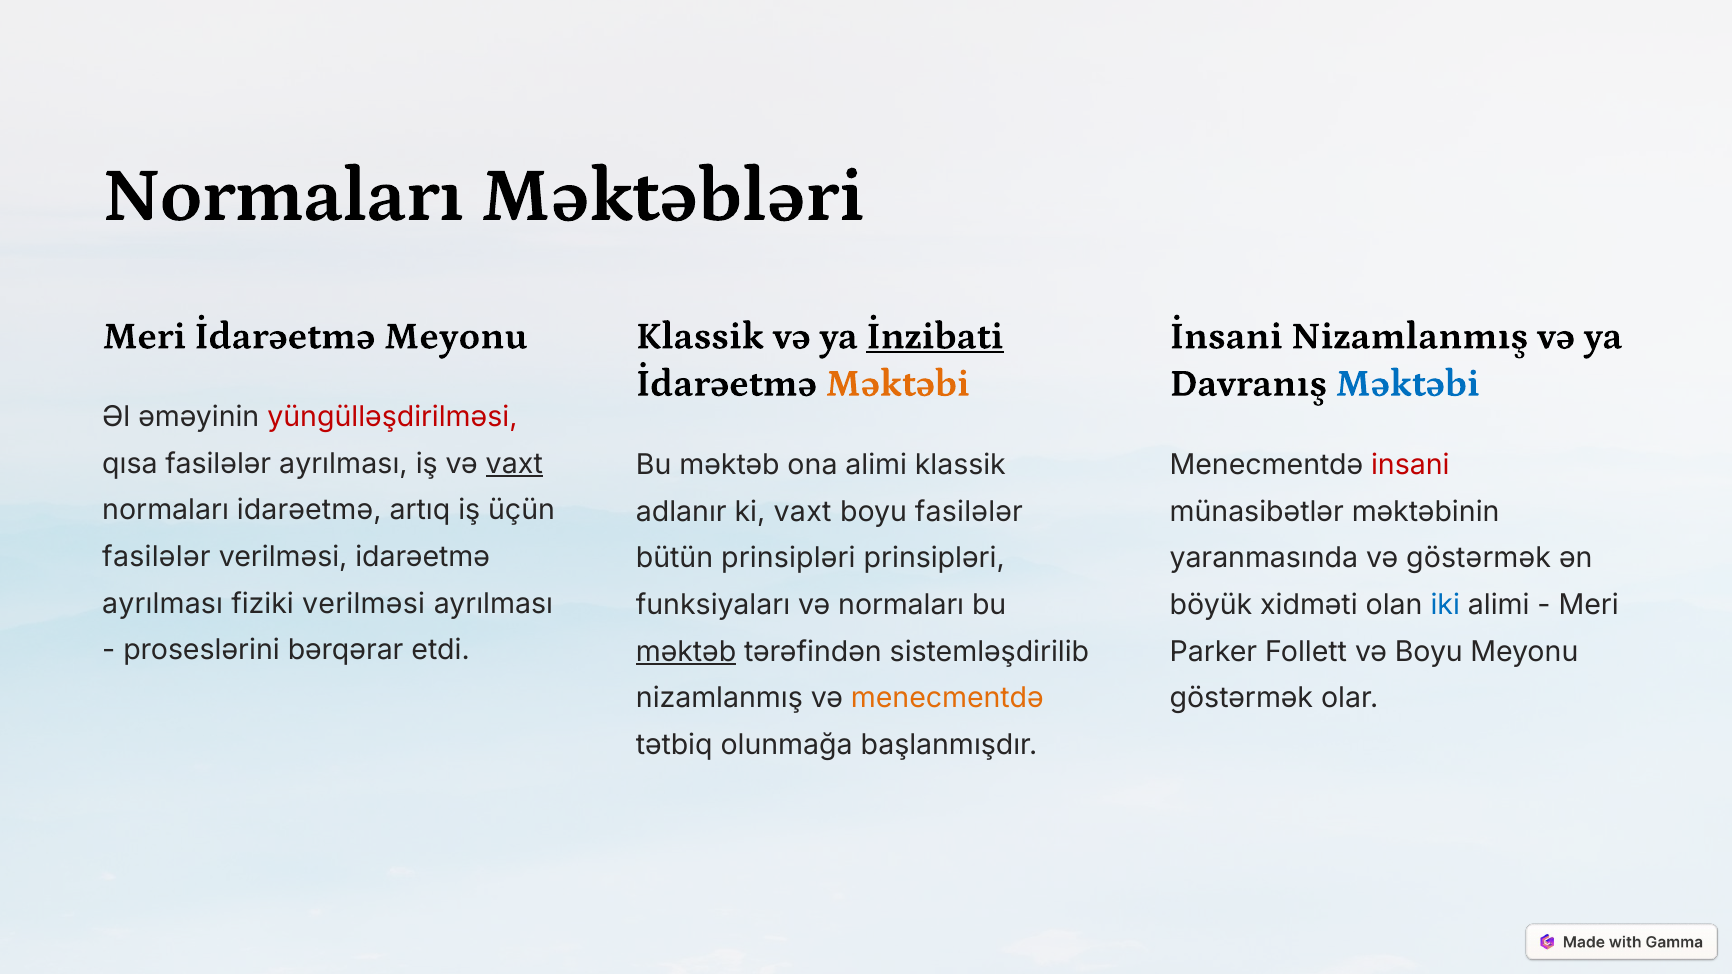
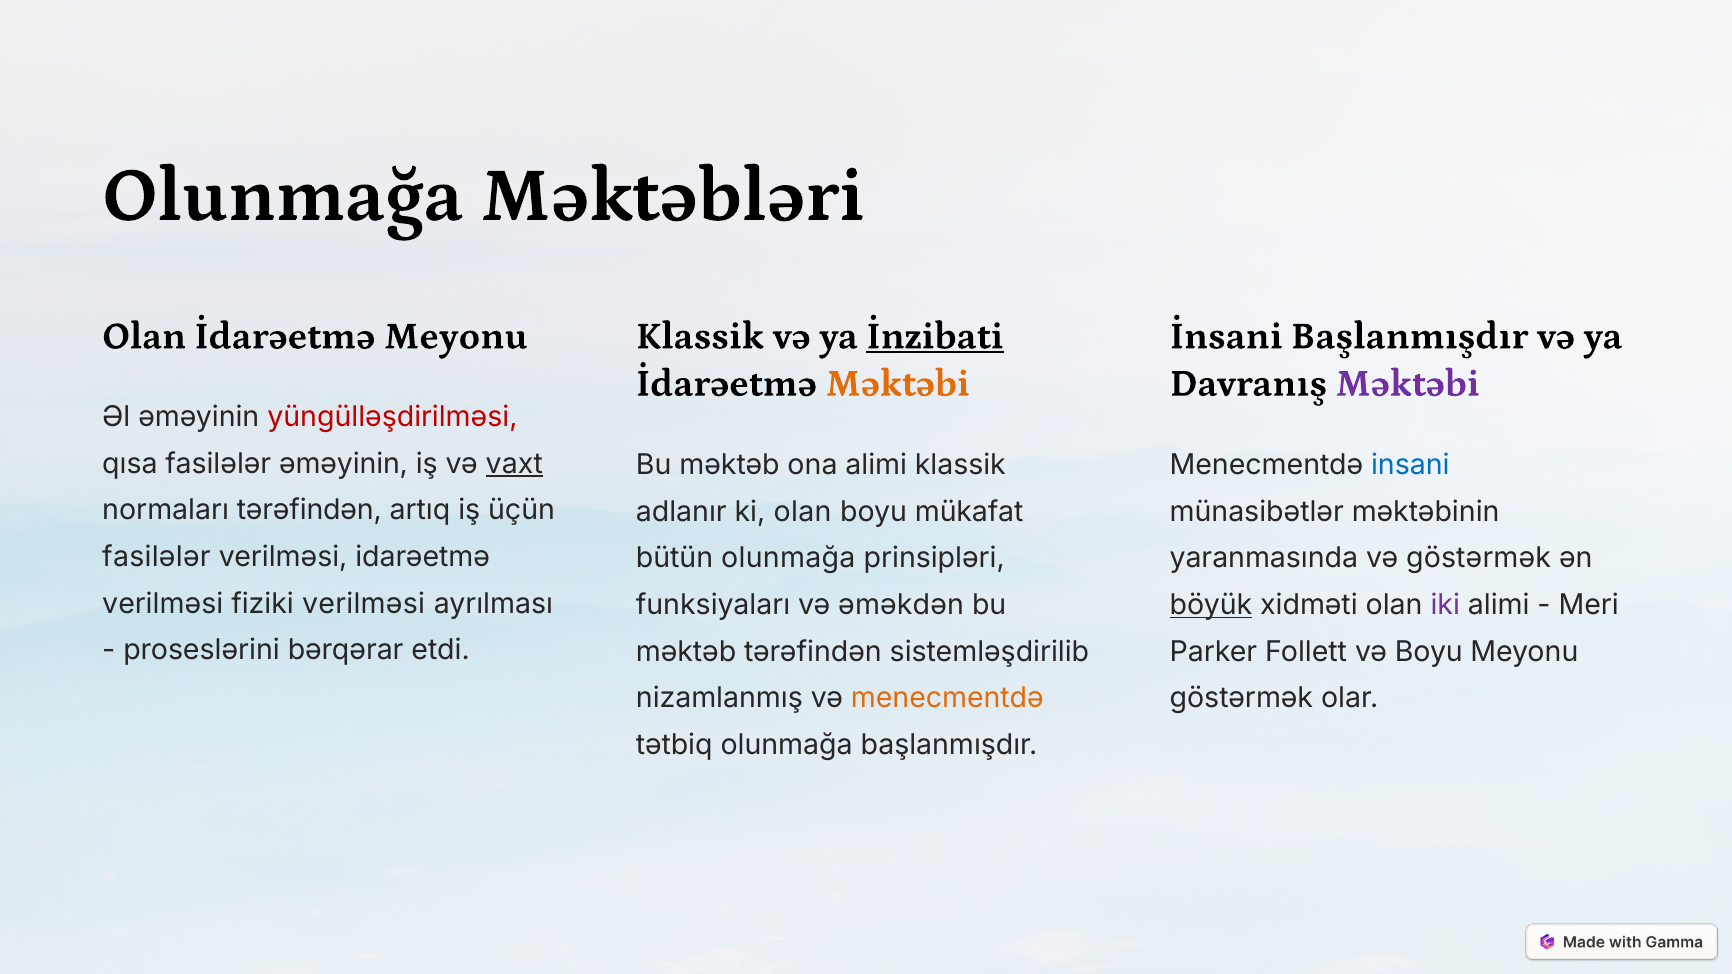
Normaları at (283, 195): Normaları -> Olunmağa
İnsani Nizamlanmış: Nizamlanmış -> Başlanmışdır
Meri at (144, 336): Meri -> Olan
Məktəbi at (1408, 383) colour: blue -> purple
fasilələr ayrılması: ayrılması -> əməyinin
insani colour: red -> blue
normaları idarəetmə: idarəetmə -> tərəfindən
ki vaxt: vaxt -> olan
boyu fasilələr: fasilələr -> mükafat
bütün prinsipləri: prinsipləri -> olunmağa
ayrılması at (163, 604): ayrılması -> verilməsi
və normaları: normaları -> əməkdən
böyük underline: none -> present
iki colour: blue -> purple
məktəb at (686, 652) underline: present -> none
